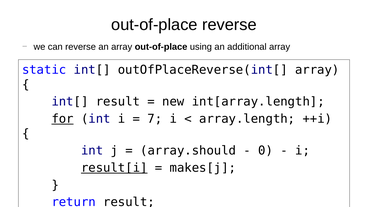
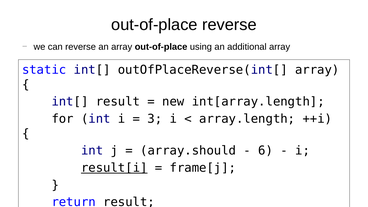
for underline: present -> none
7: 7 -> 3
0: 0 -> 6
makes[j: makes[j -> frame[j
